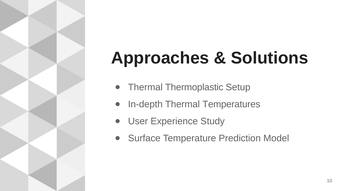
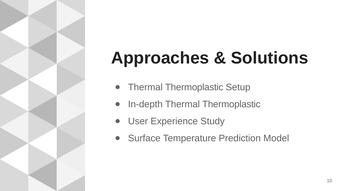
In-depth Thermal Temperatures: Temperatures -> Thermoplastic
